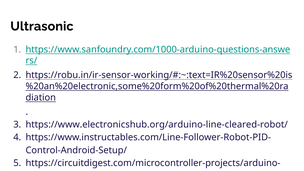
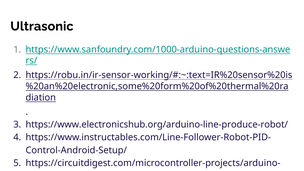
https://www.electronicshub.org/arduino-line-cleared-robot/: https://www.electronicshub.org/arduino-line-cleared-robot/ -> https://www.electronicshub.org/arduino-line-produce-robot/
